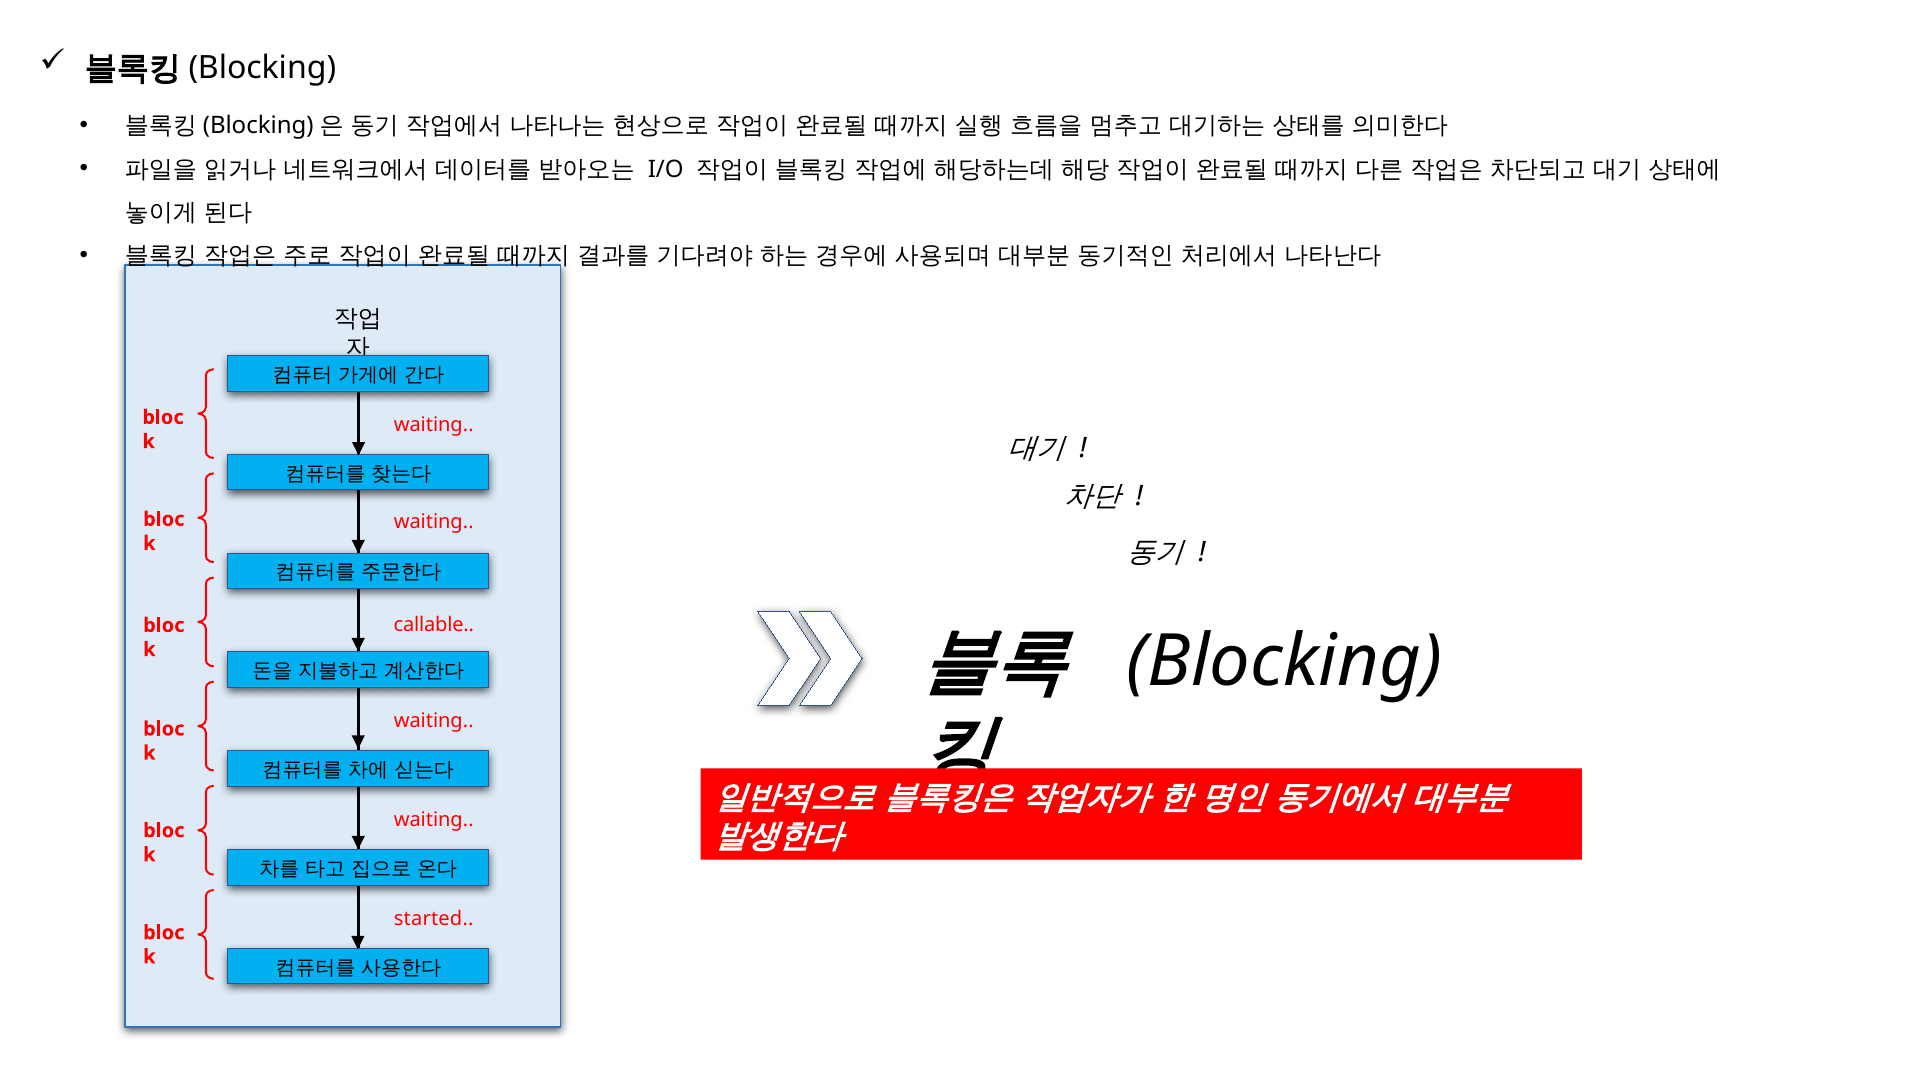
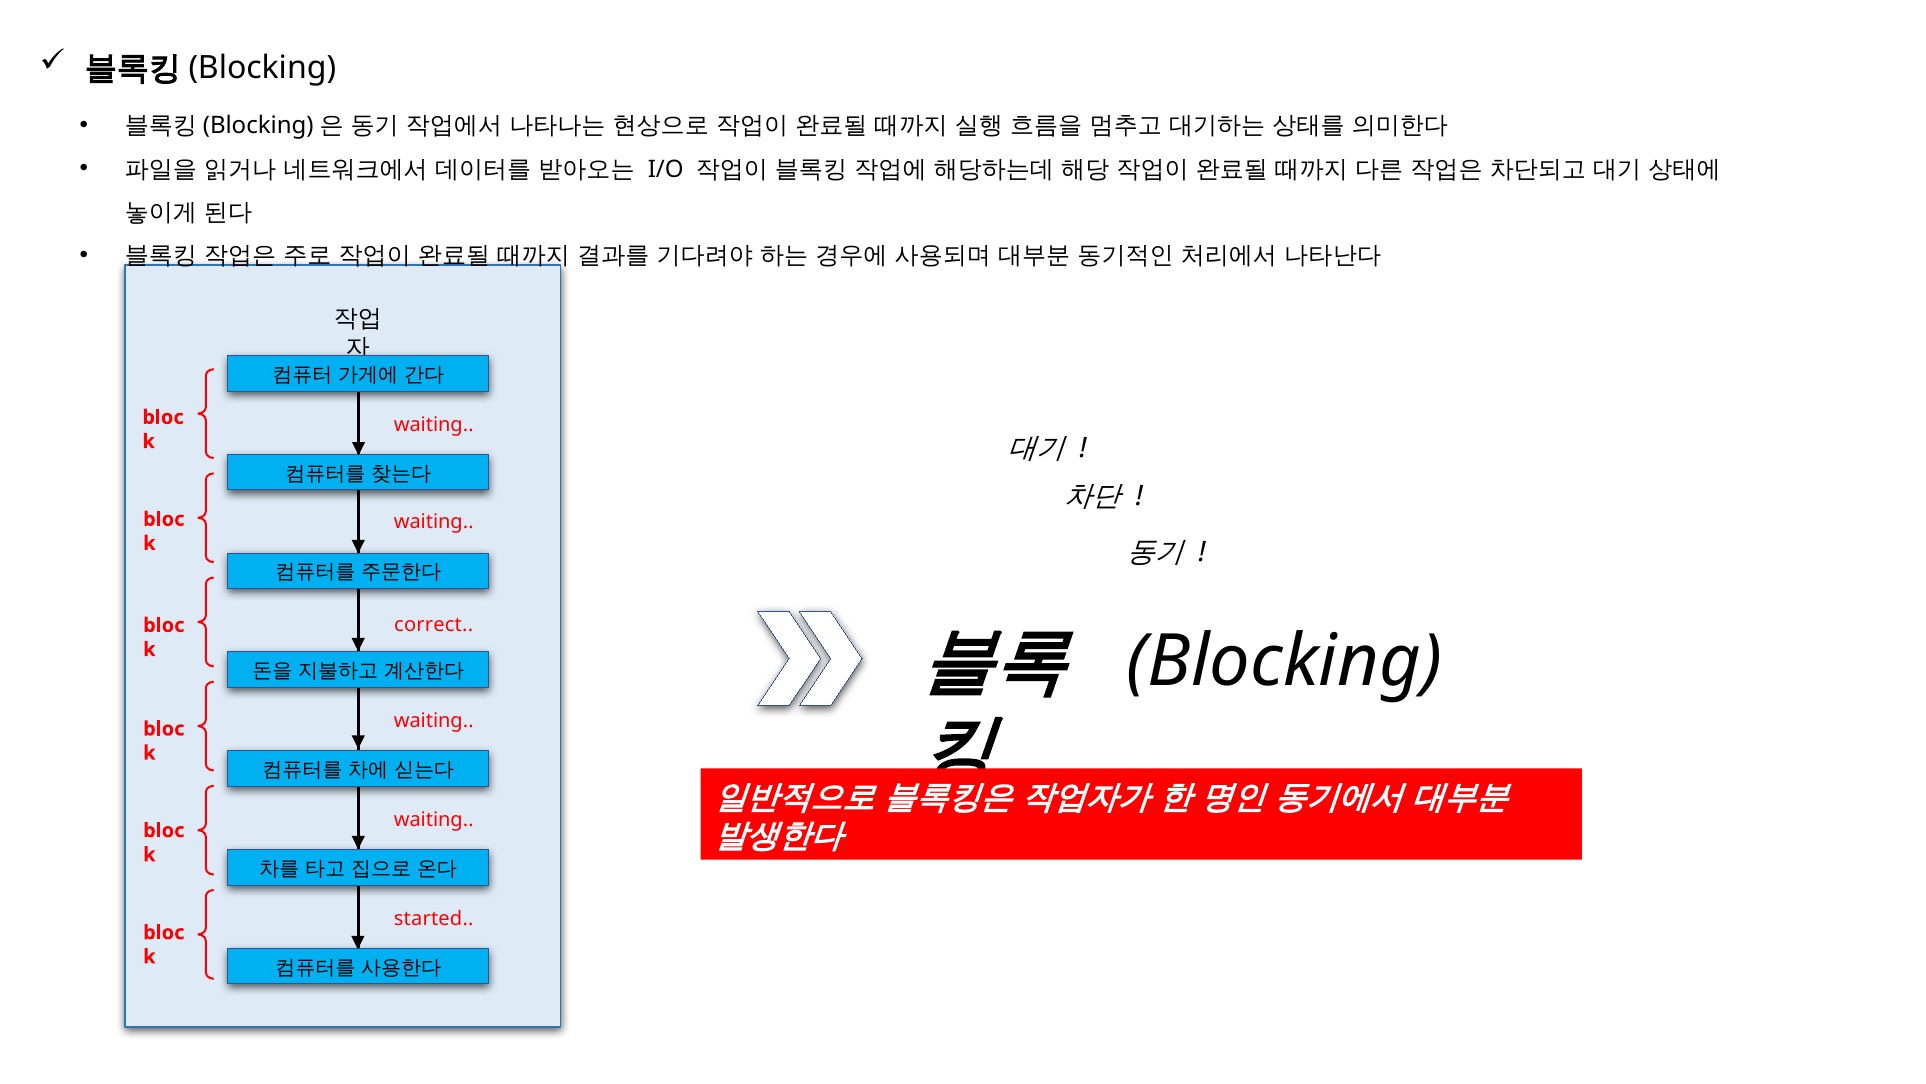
callable: callable -> correct
